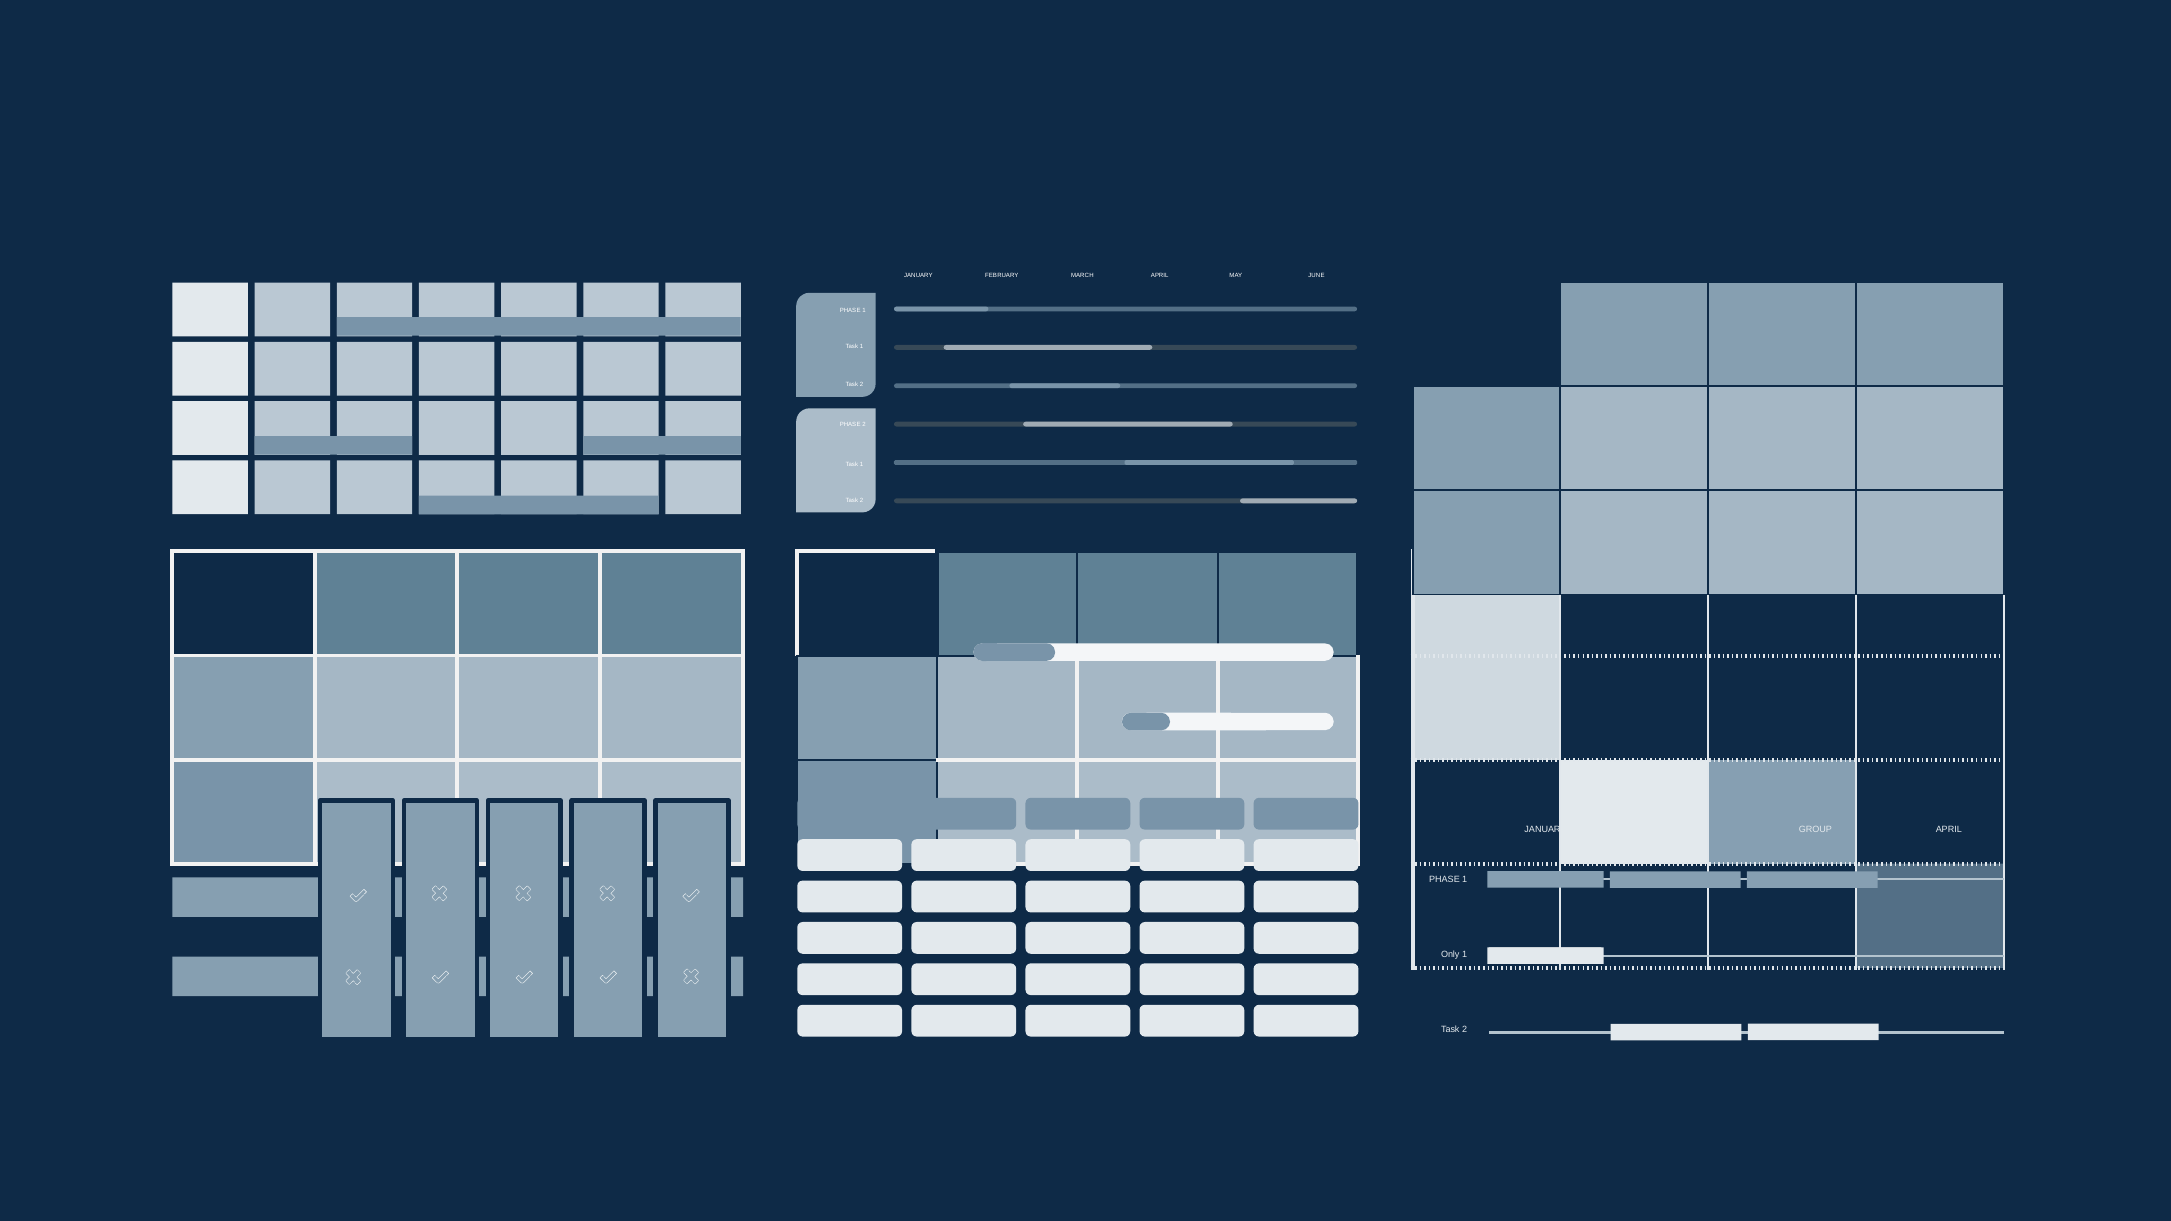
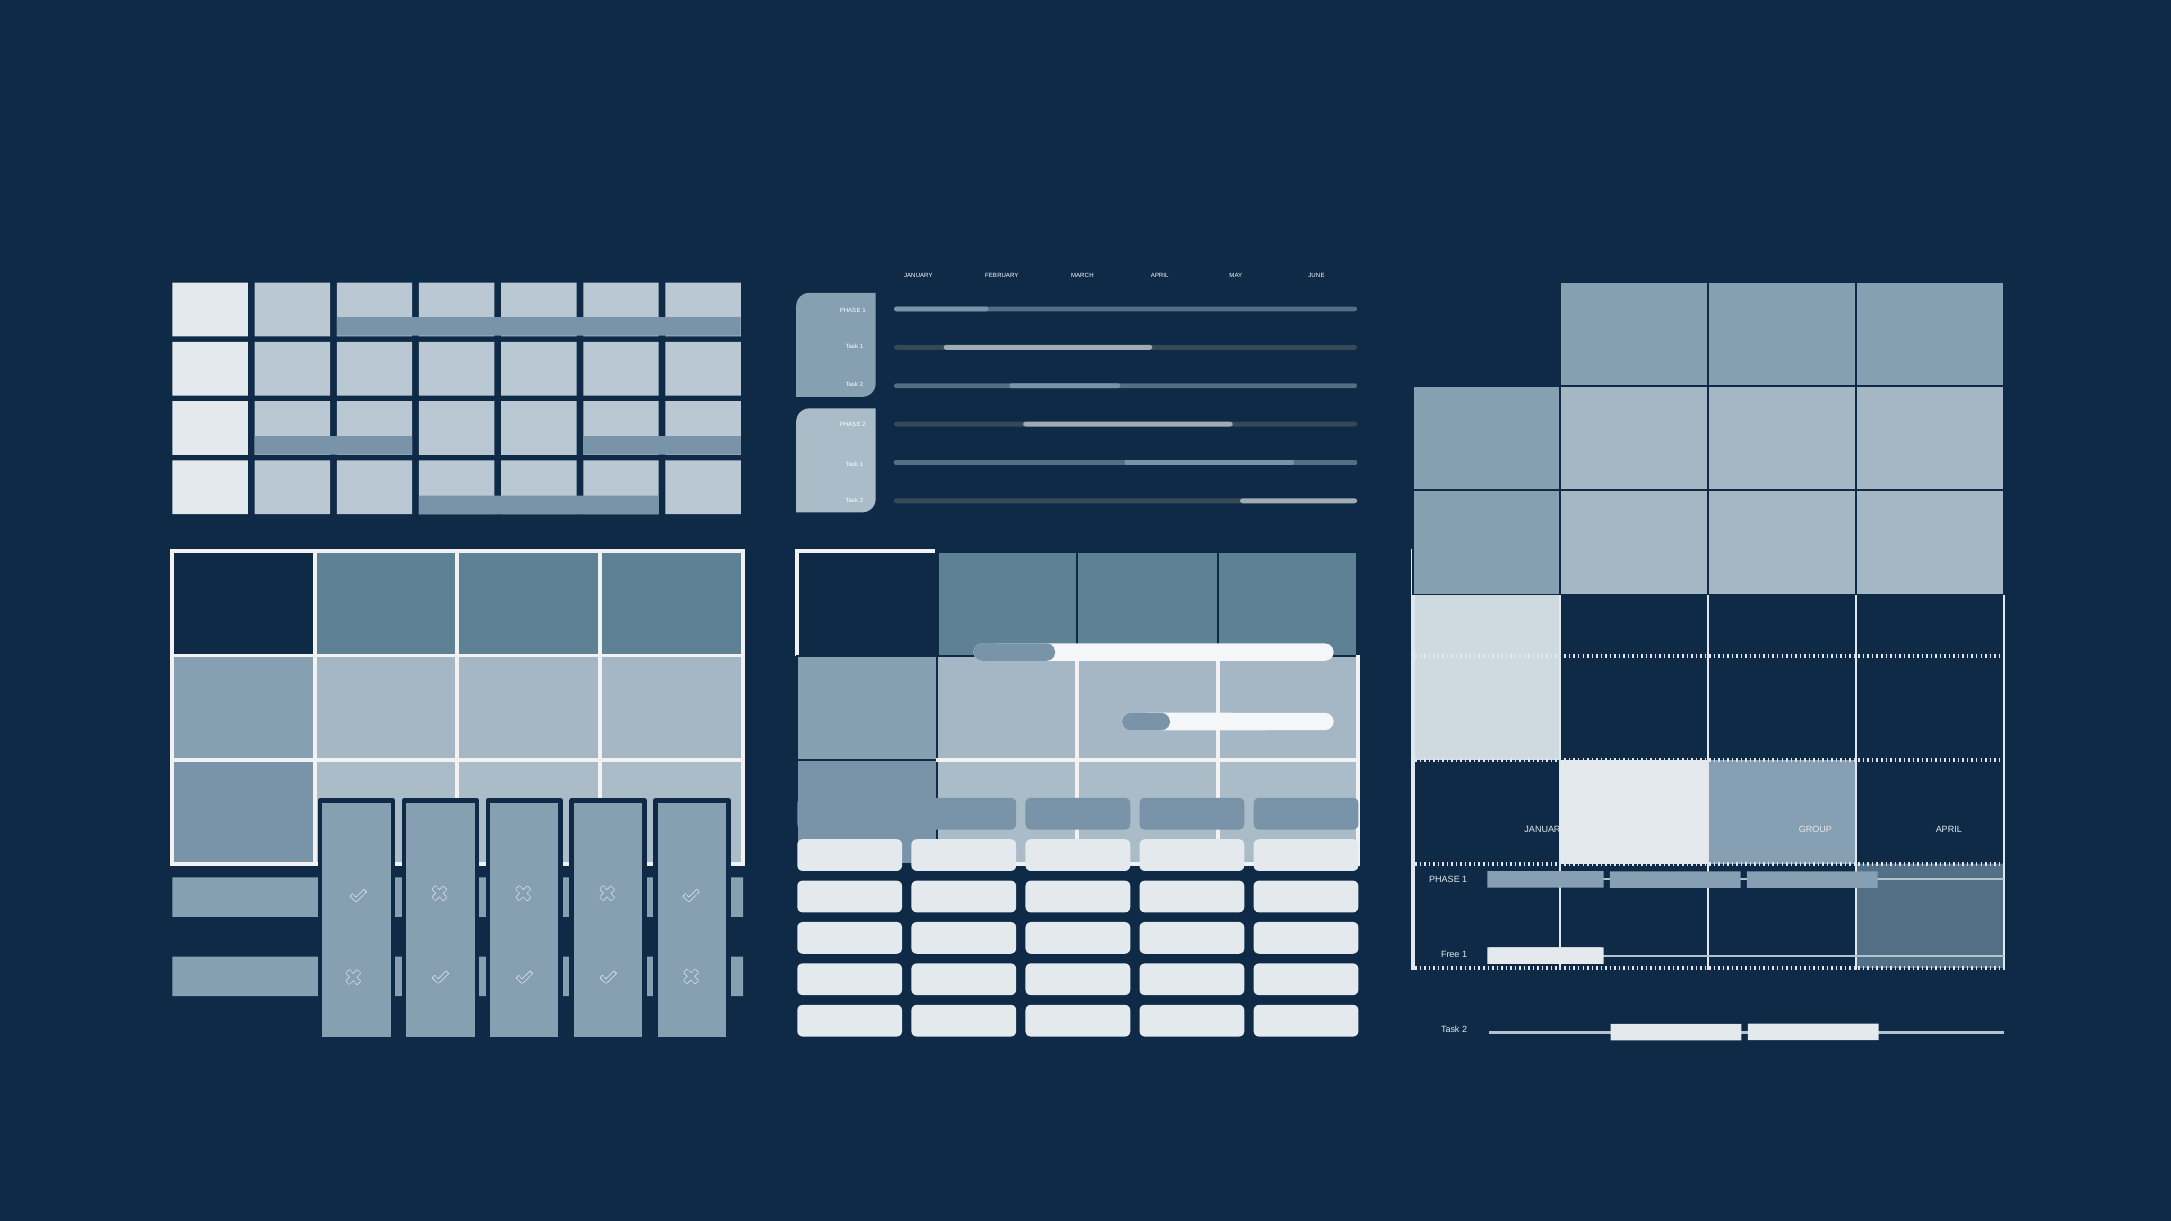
Only: Only -> Free
